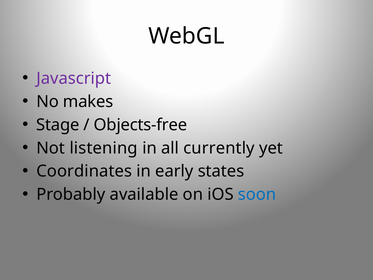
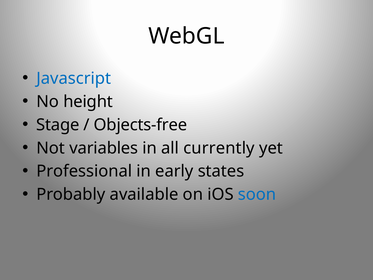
Javascript colour: purple -> blue
makes: makes -> height
listening: listening -> variables
Coordinates: Coordinates -> Professional
